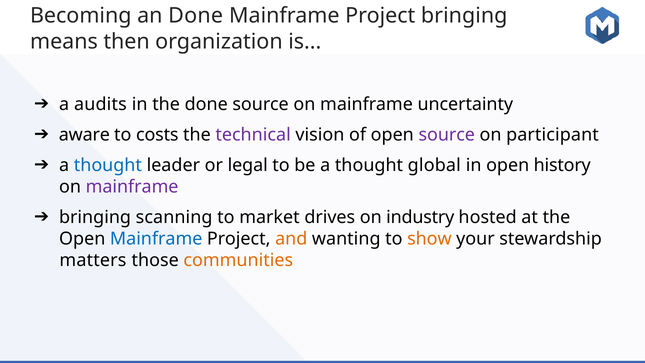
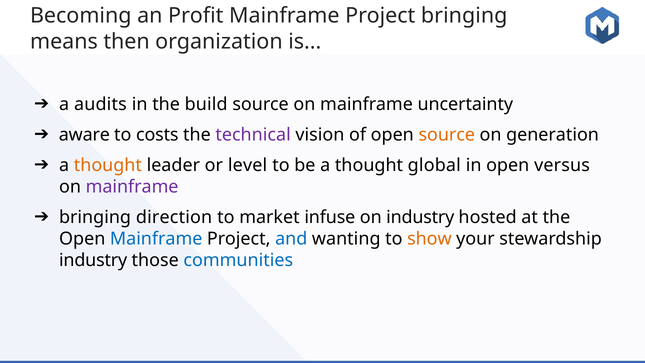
an Done: Done -> Profit
the done: done -> build
source at (447, 135) colour: purple -> orange
participant: participant -> generation
thought at (108, 165) colour: blue -> orange
legal: legal -> level
history: history -> versus
scanning: scanning -> direction
drives: drives -> infuse
and colour: orange -> blue
matters at (93, 260): matters -> industry
communities colour: orange -> blue
